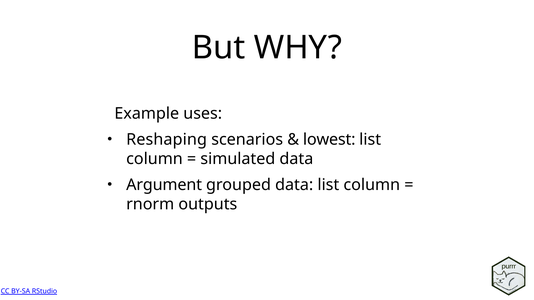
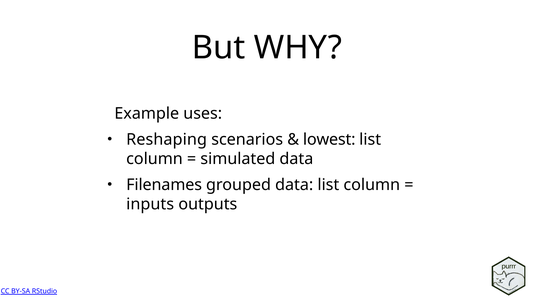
Argument: Argument -> Filenames
rnorm: rnorm -> inputs
